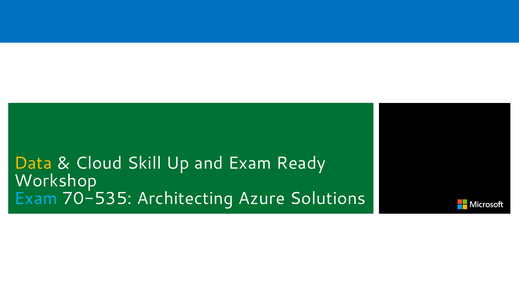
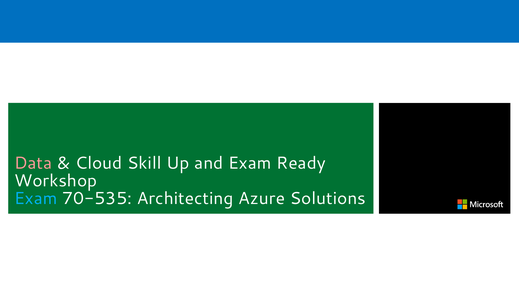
Data colour: yellow -> pink
